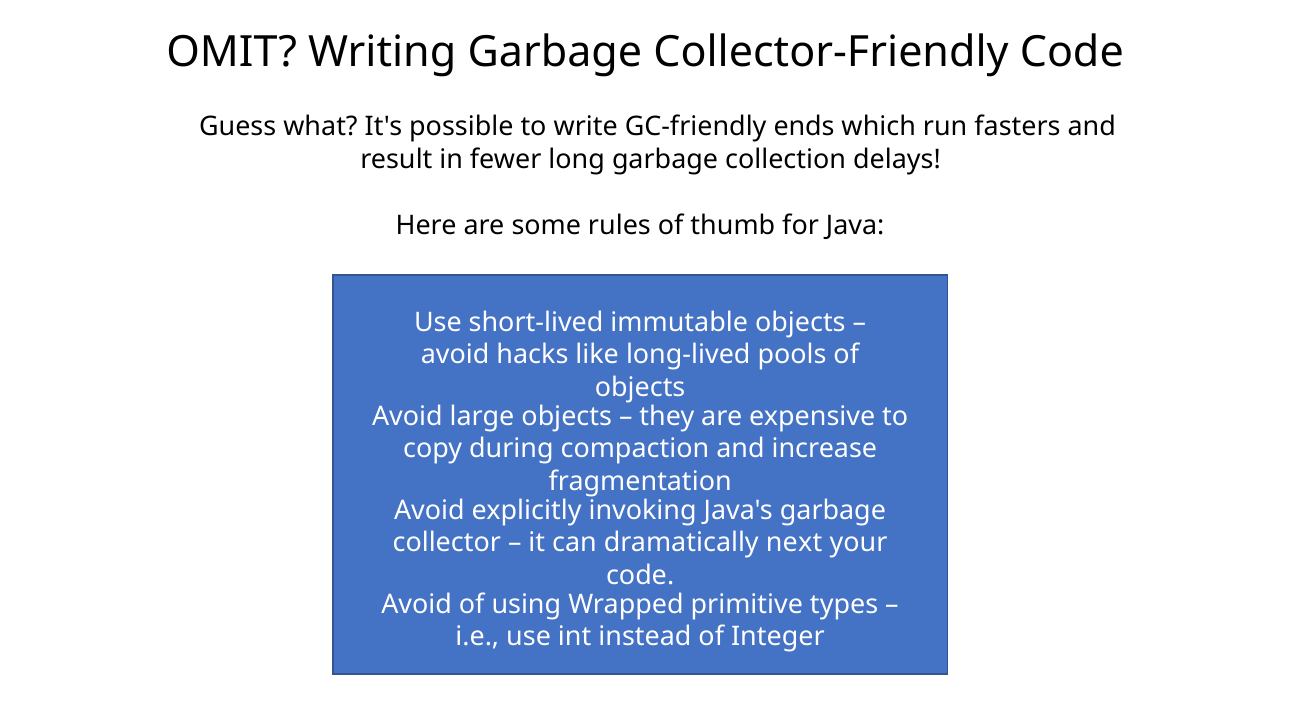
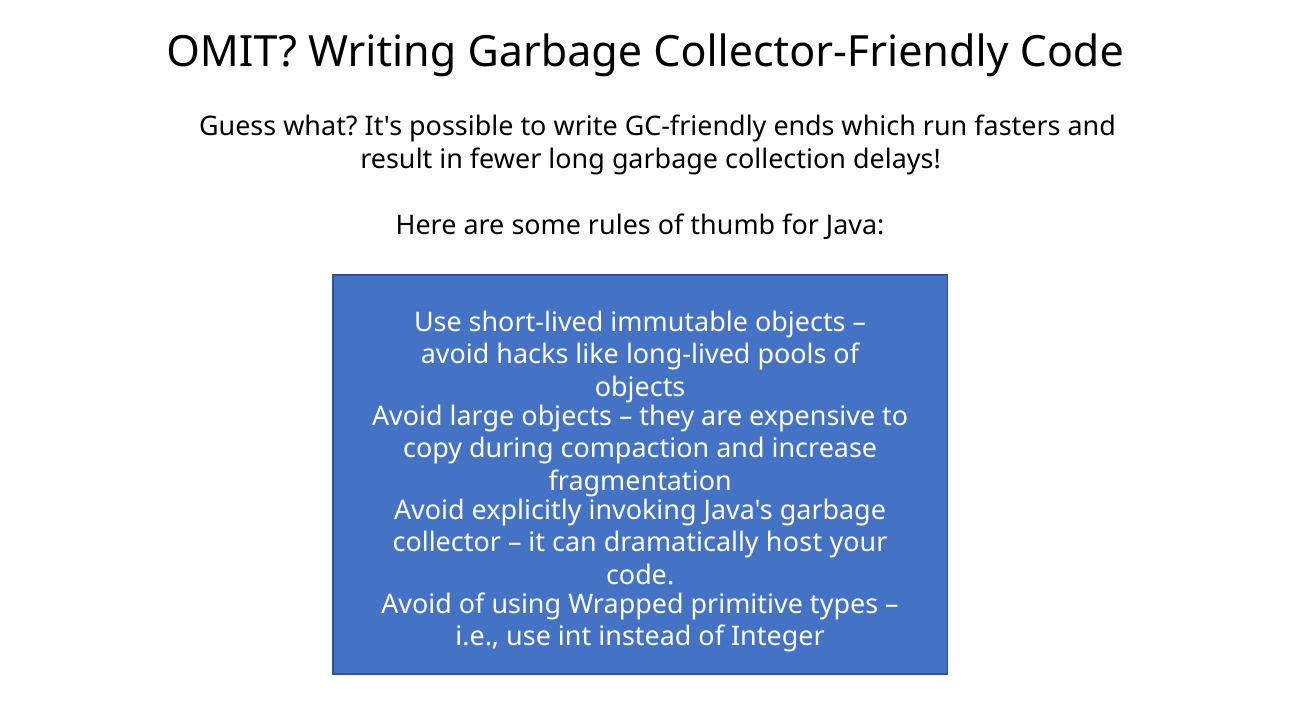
next: next -> host
